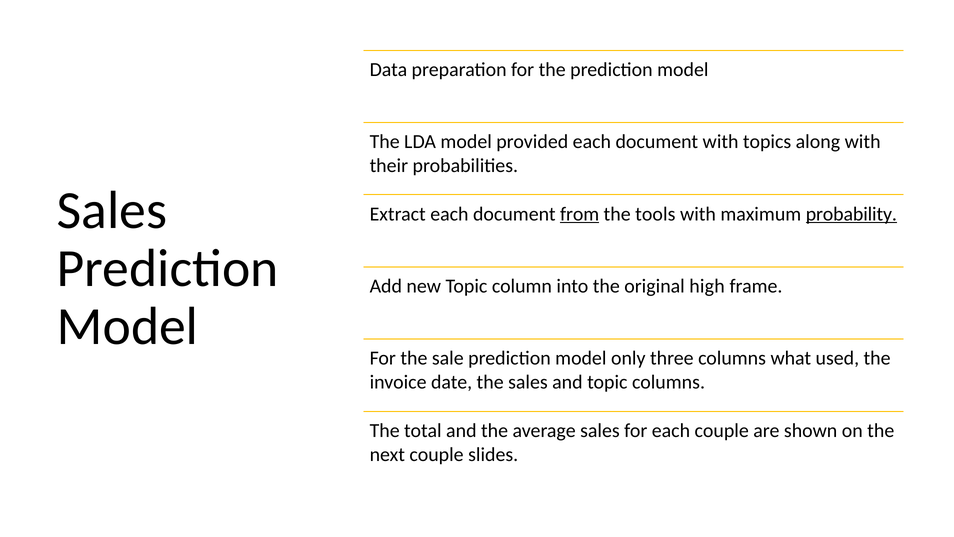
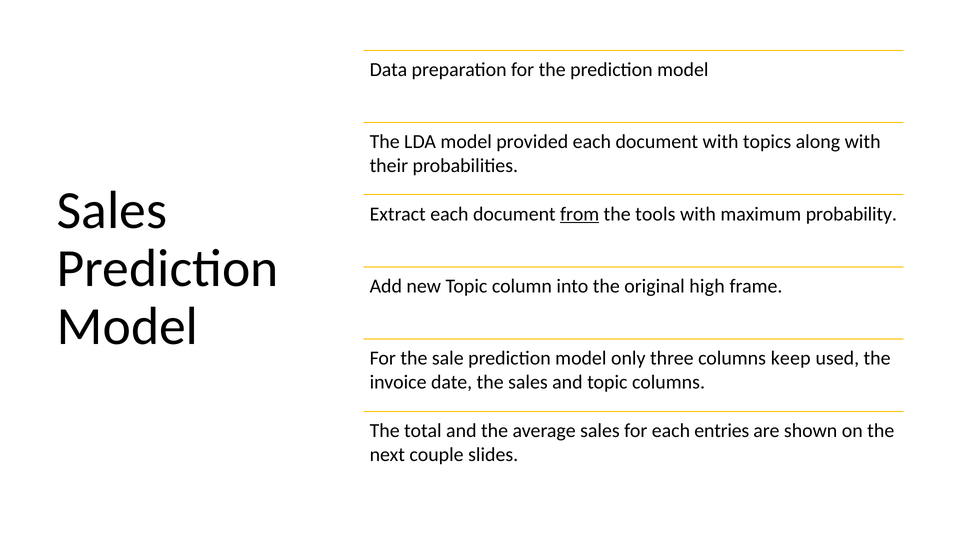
probability underline: present -> none
what: what -> keep
each couple: couple -> entries
